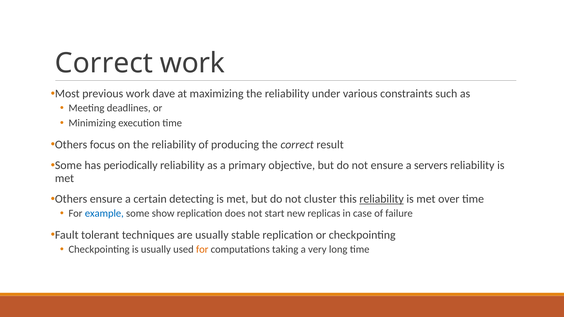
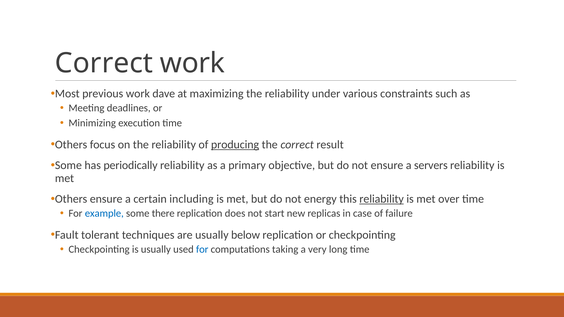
producing underline: none -> present
detecting: detecting -> including
cluster: cluster -> energy
show: show -> there
stable: stable -> below
for at (202, 250) colour: orange -> blue
